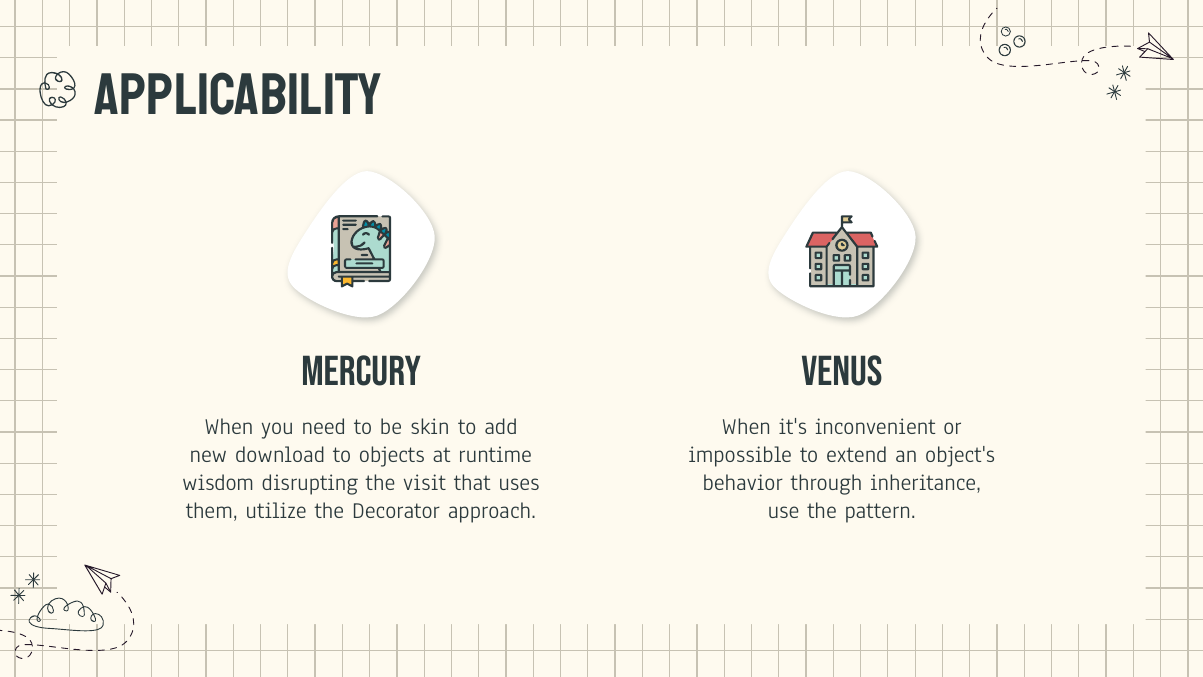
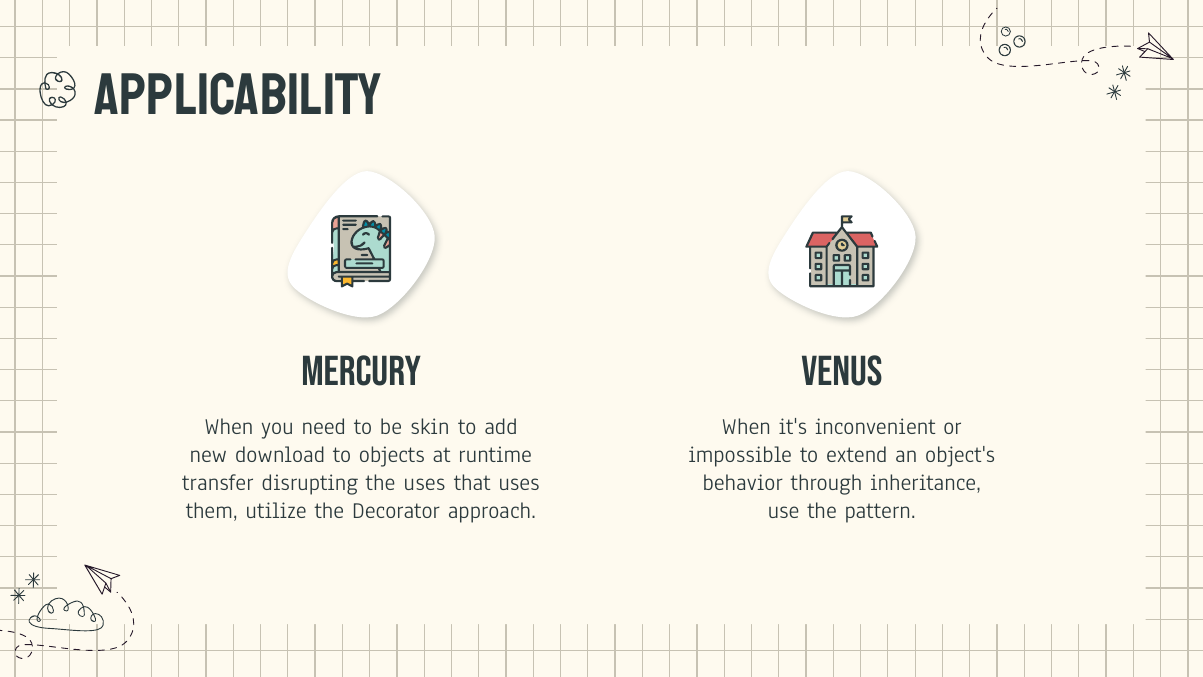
wisdom: wisdom -> transfer
the visit: visit -> uses
